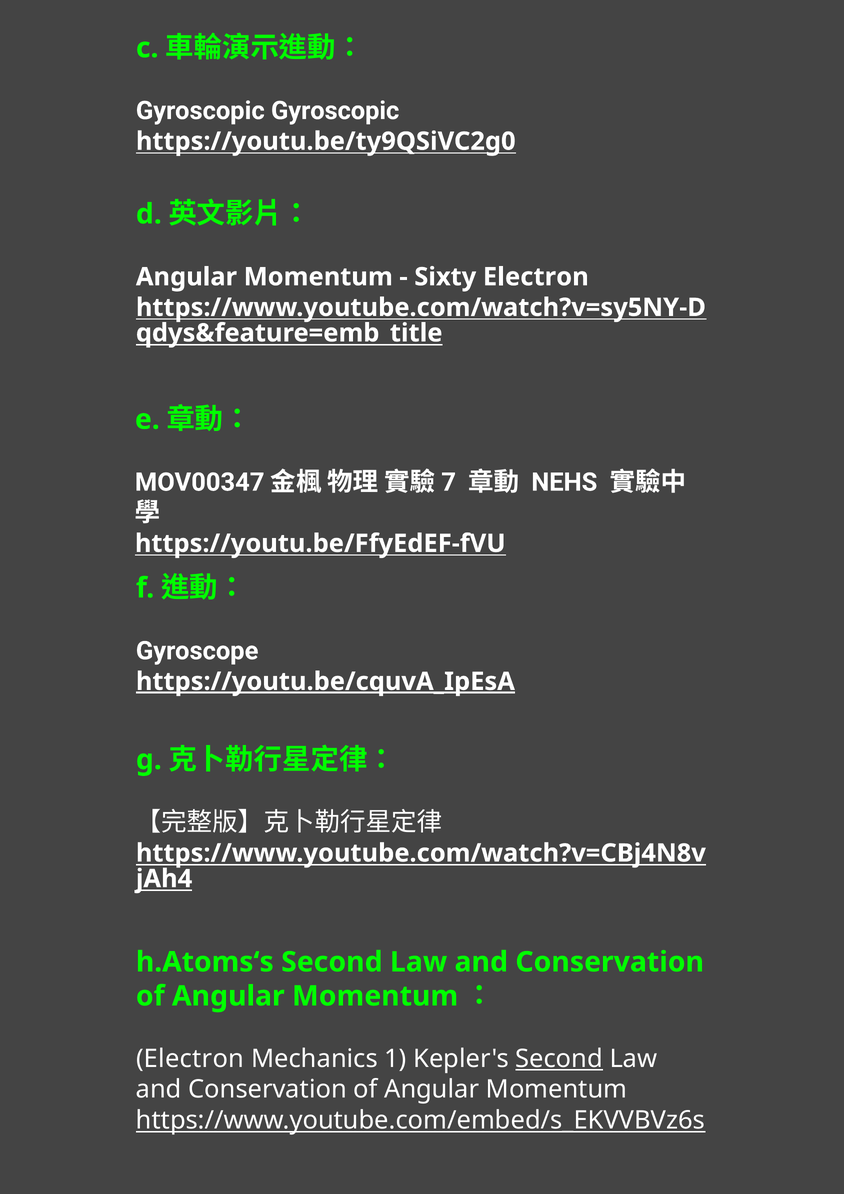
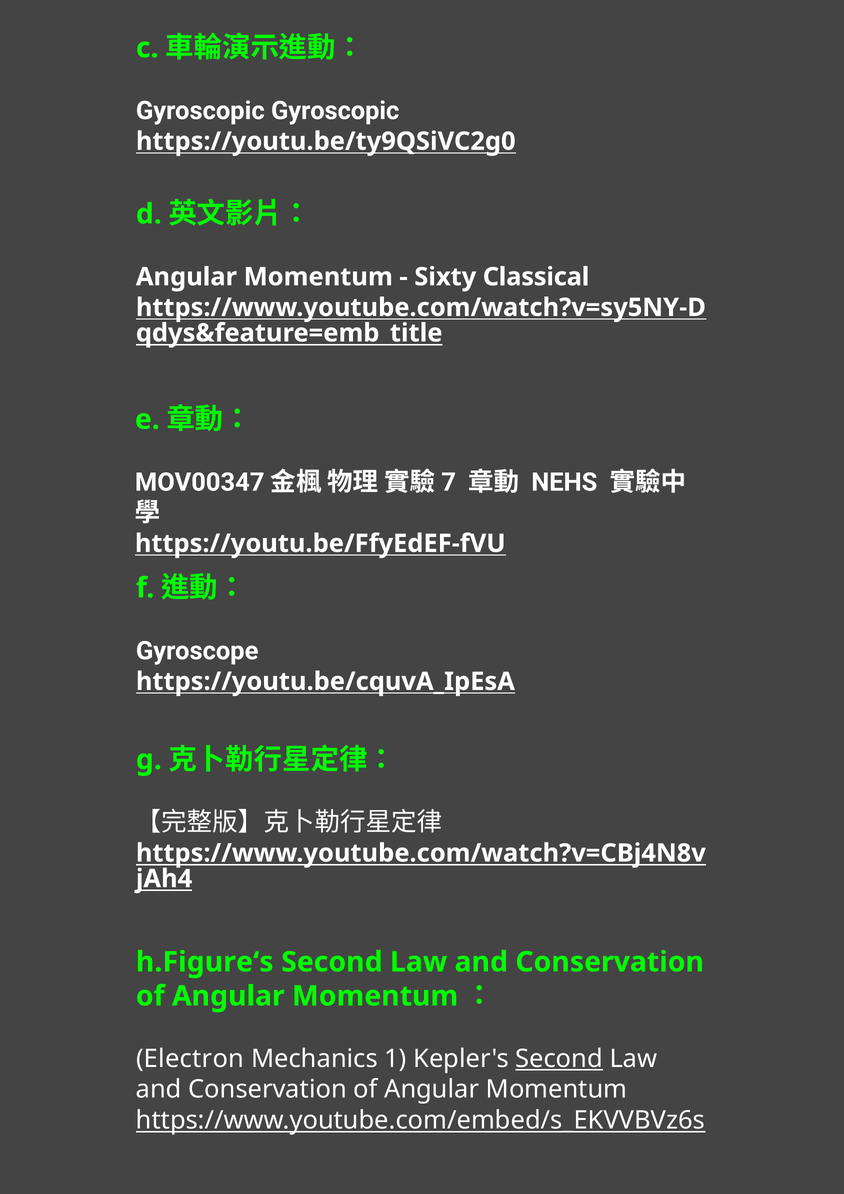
Sixty Electron: Electron -> Classical
https://youtu.be/cquvA_IpEsA underline: present -> none
h.Atoms‘s: h.Atoms‘s -> h.Figure‘s
